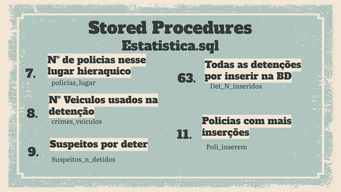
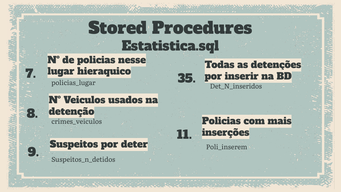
63: 63 -> 35
